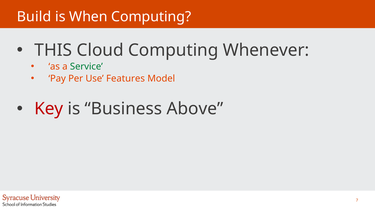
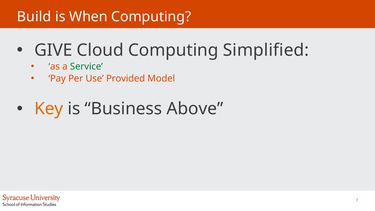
THIS: THIS -> GIVE
Whenever: Whenever -> Simplified
Features: Features -> Provided
Key colour: red -> orange
